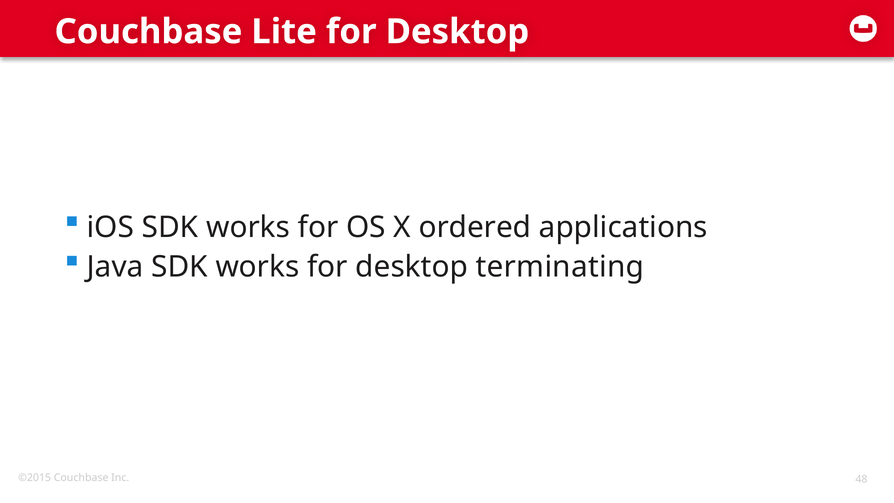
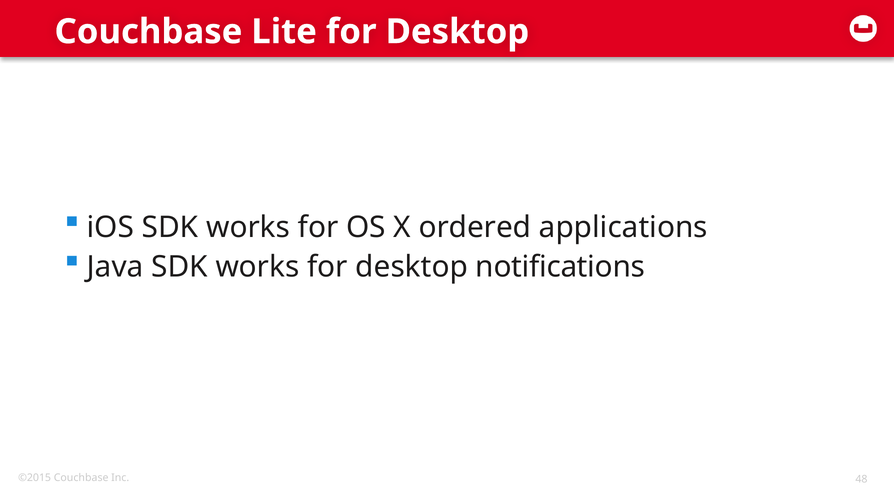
terminating: terminating -> notifications
